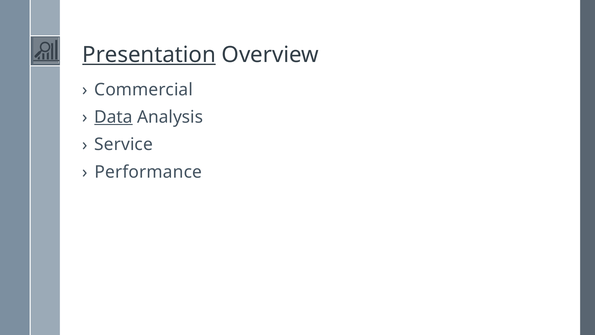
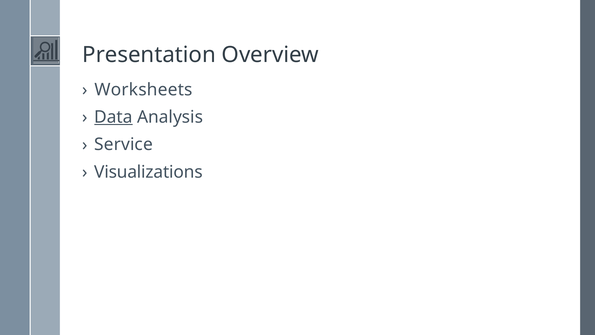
Presentation underline: present -> none
Commercial: Commercial -> Worksheets
Performance: Performance -> Visualizations
